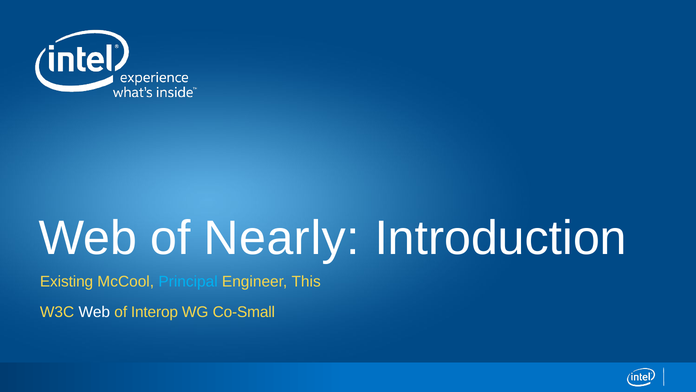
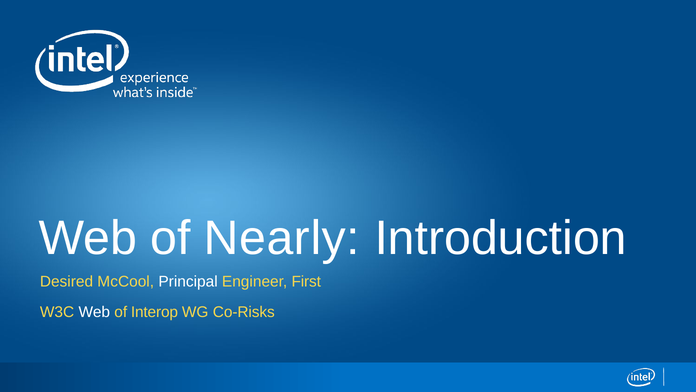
Existing: Existing -> Desired
Principal colour: light blue -> white
This: This -> First
Co-Small: Co-Small -> Co-Risks
